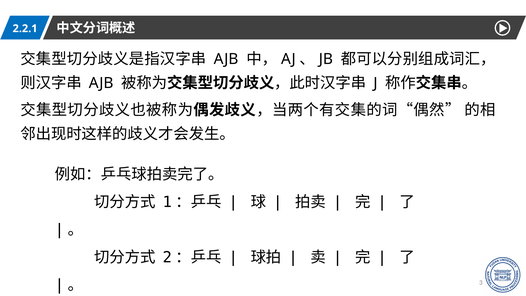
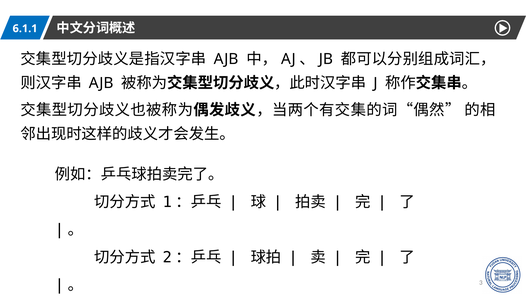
2.2.1: 2.2.1 -> 6.1.1
